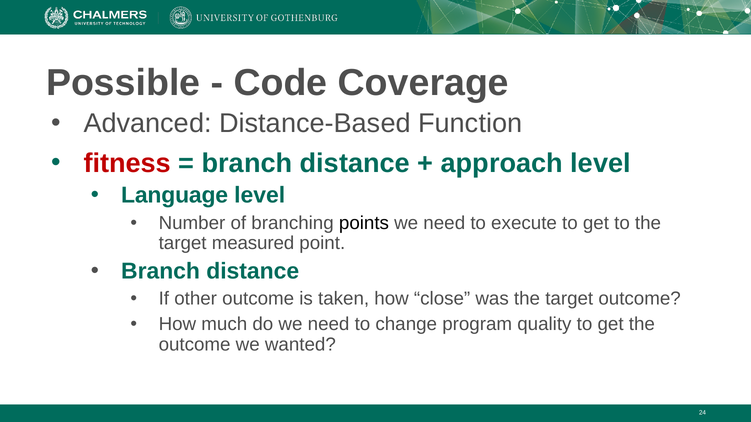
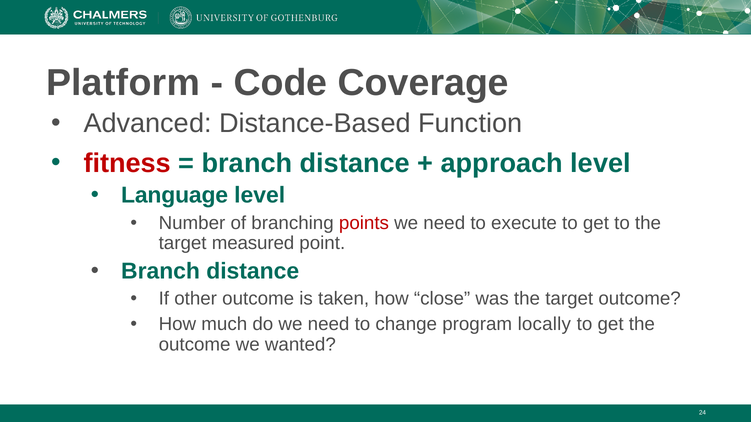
Possible: Possible -> Platform
points colour: black -> red
quality: quality -> locally
